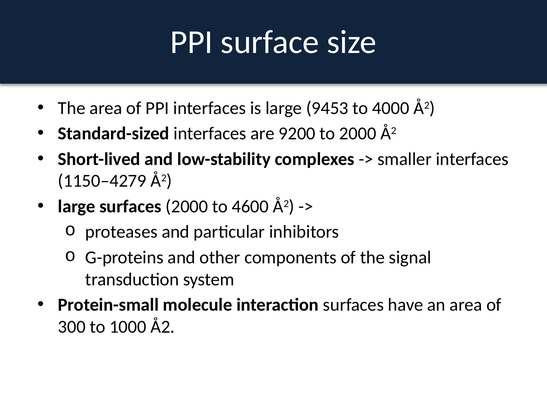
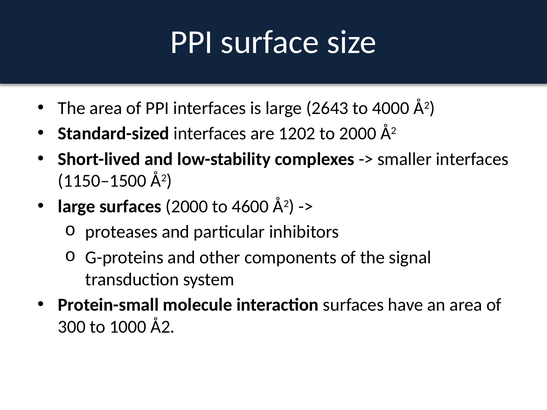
9453: 9453 -> 2643
9200: 9200 -> 1202
1150–4279: 1150–4279 -> 1150–1500
